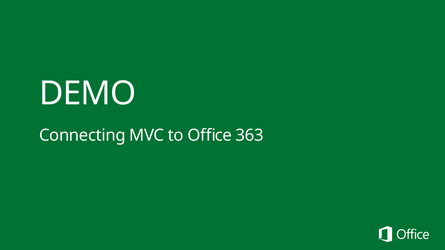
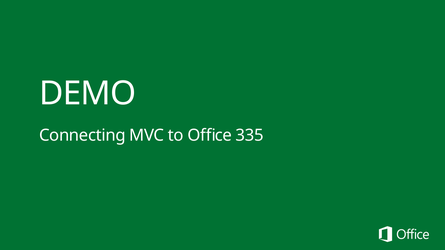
363: 363 -> 335
